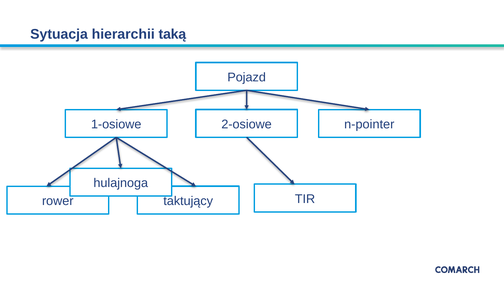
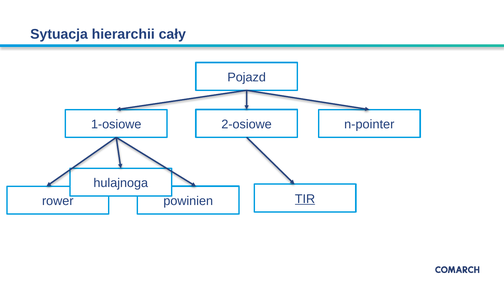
taką: taką -> cały
TIR underline: none -> present
taktujący: taktujący -> powinien
